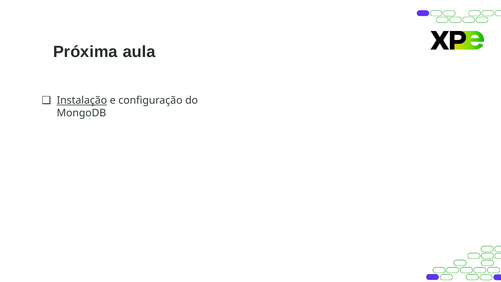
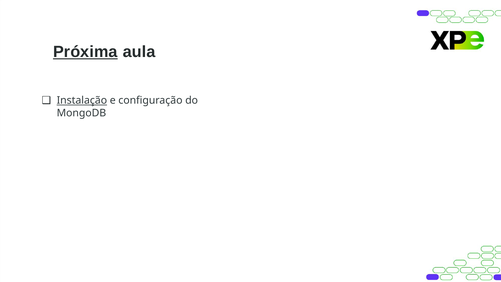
Próxima underline: none -> present
